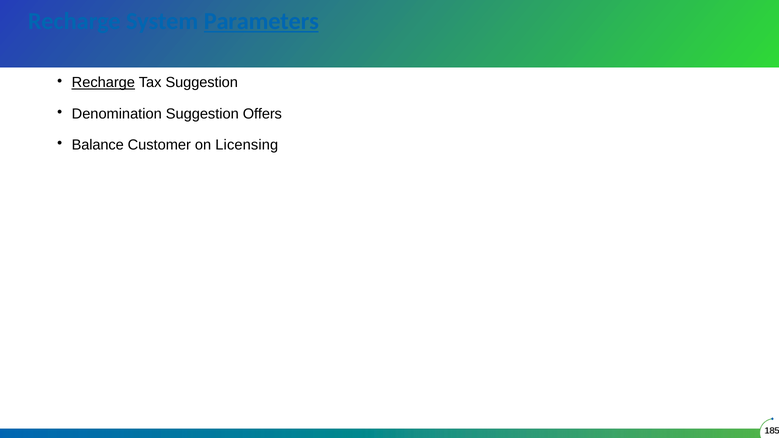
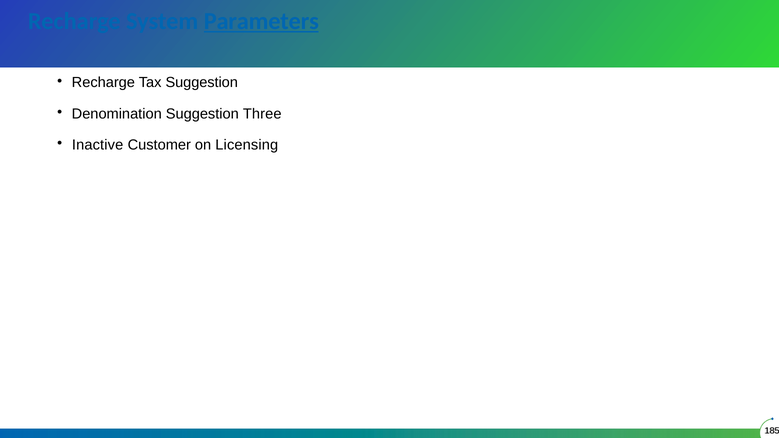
Recharge at (103, 83) underline: present -> none
Offers: Offers -> Three
Balance: Balance -> Inactive
